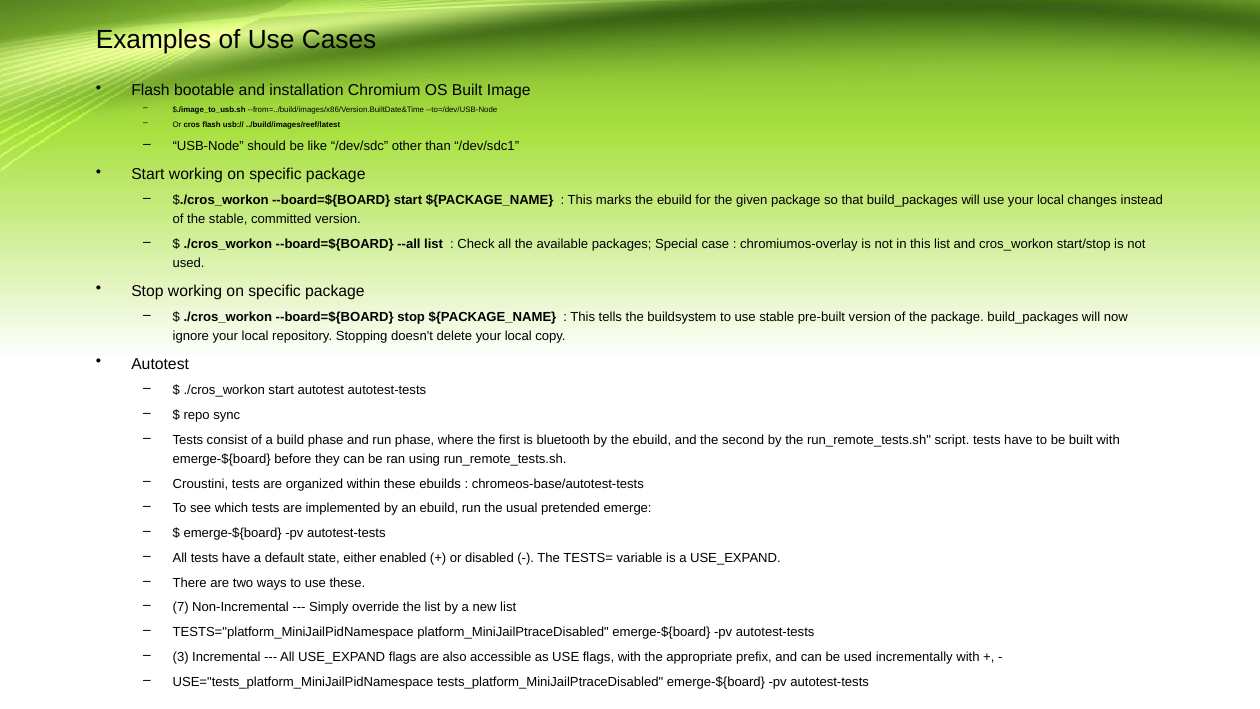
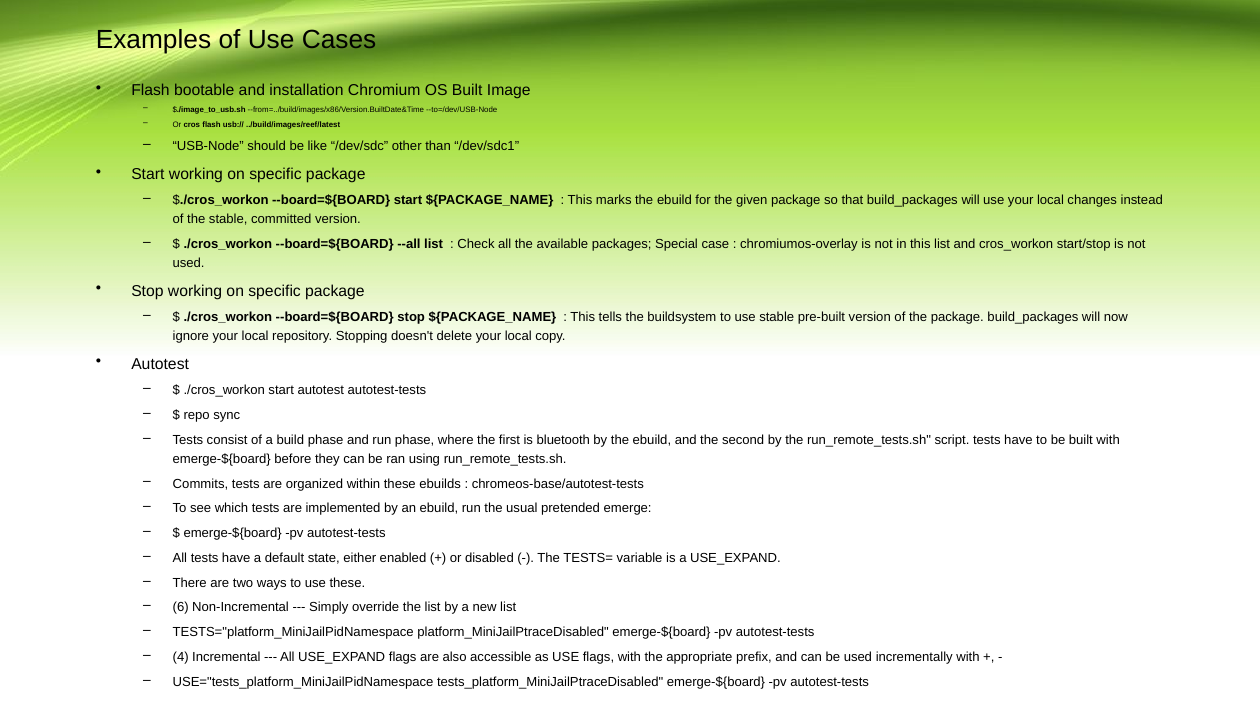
Croustini: Croustini -> Commits
7: 7 -> 6
3: 3 -> 4
